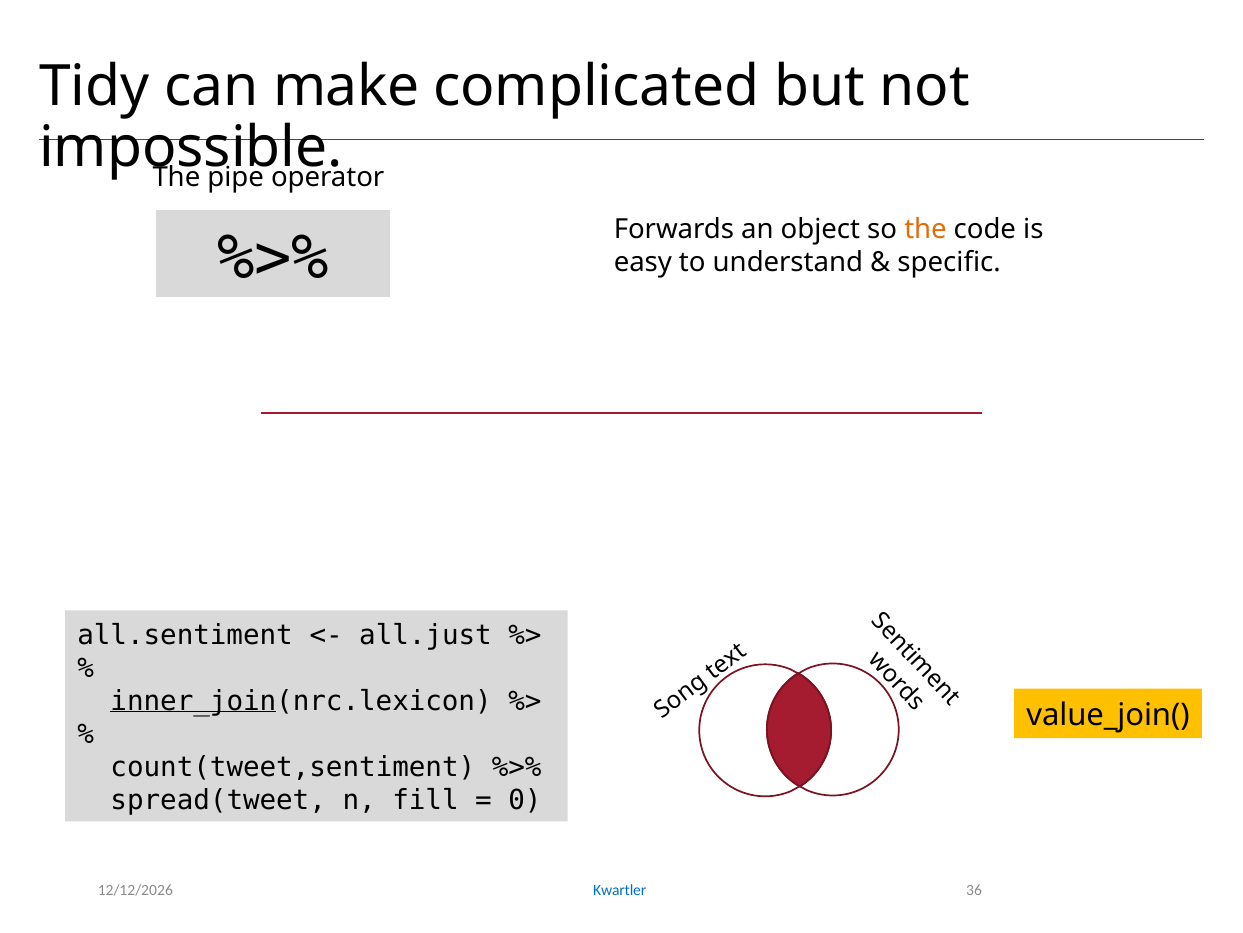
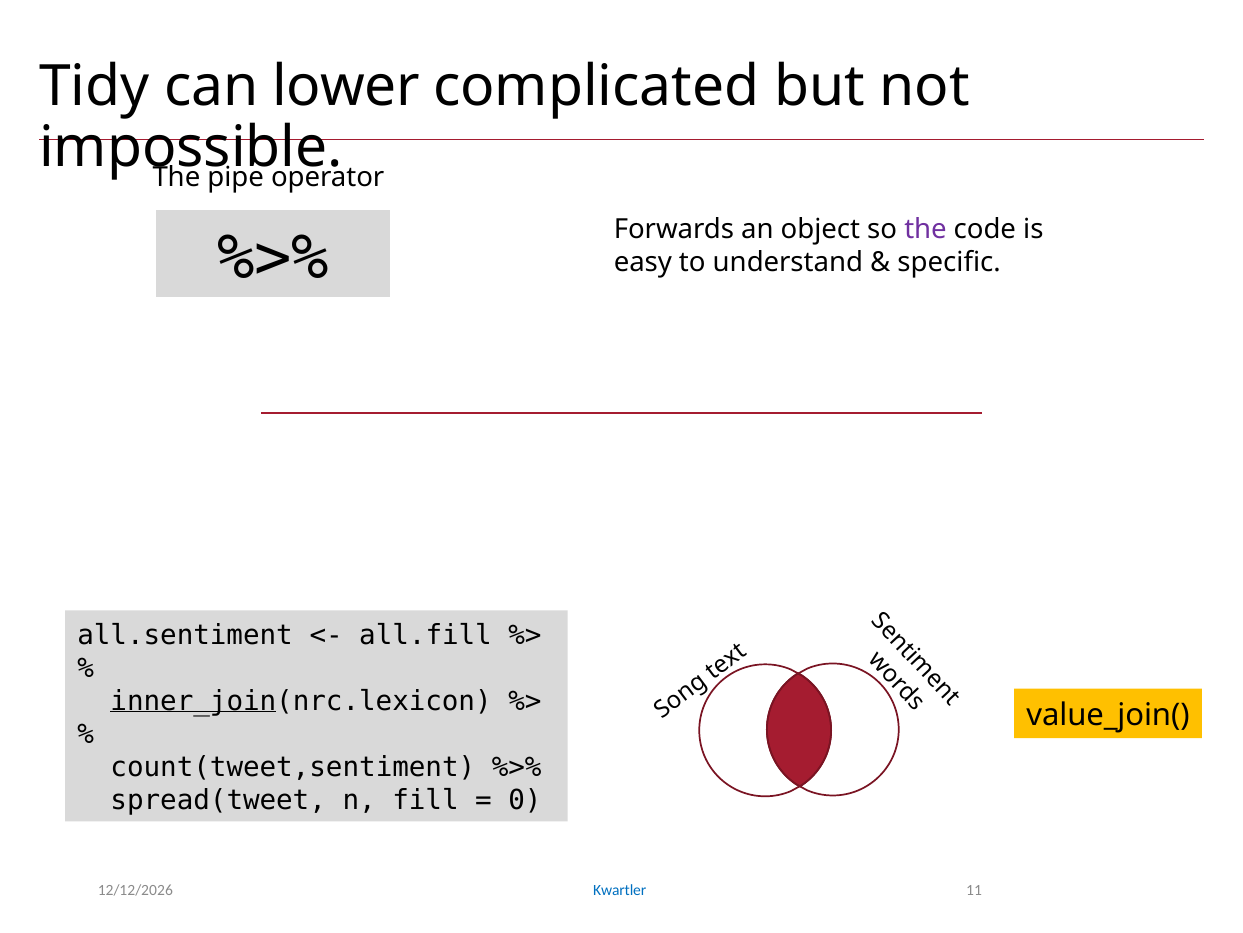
make: make -> lower
the at (926, 229) colour: orange -> purple
all.just: all.just -> all.fill
36: 36 -> 11
